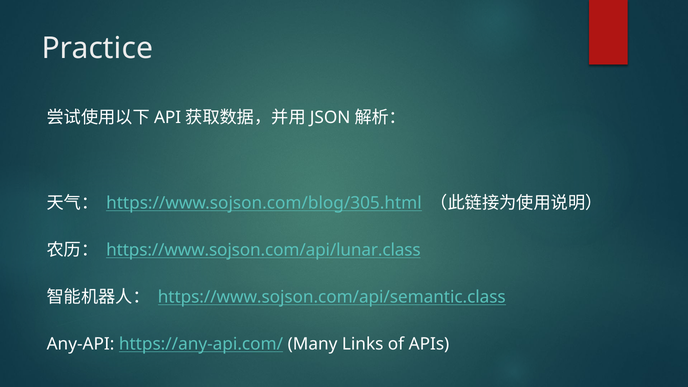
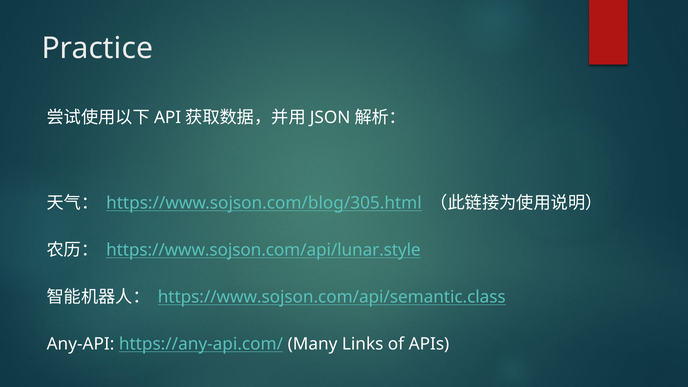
https://www.sojson.com/api/lunar.class: https://www.sojson.com/api/lunar.class -> https://www.sojson.com/api/lunar.style
